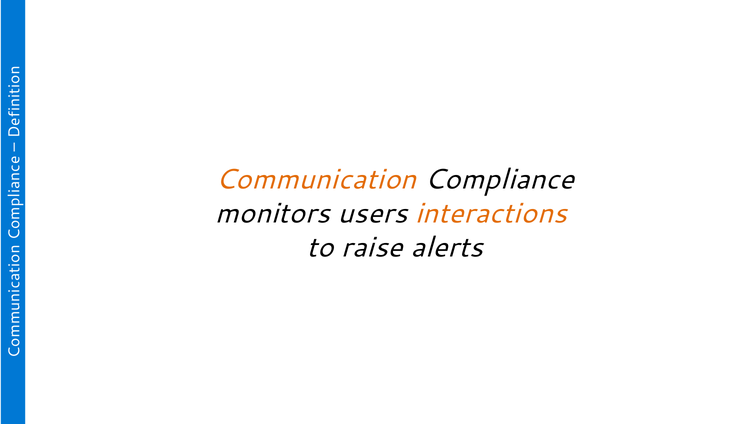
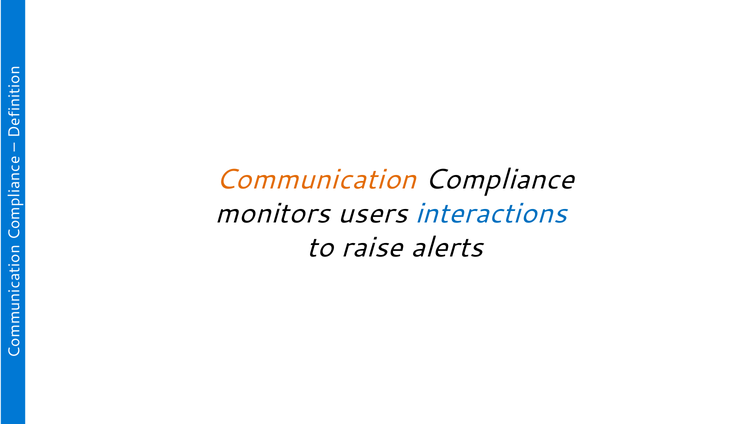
interactions colour: orange -> blue
